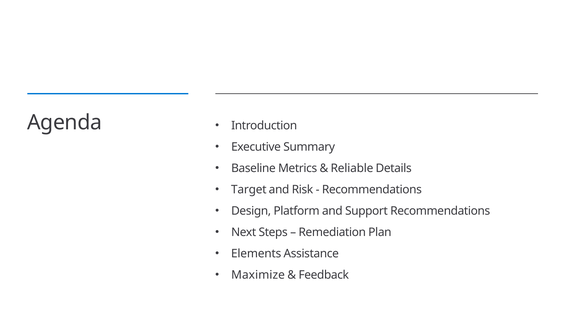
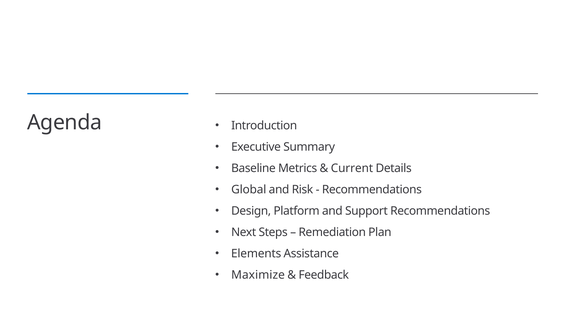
Reliable: Reliable -> Current
Target: Target -> Global
